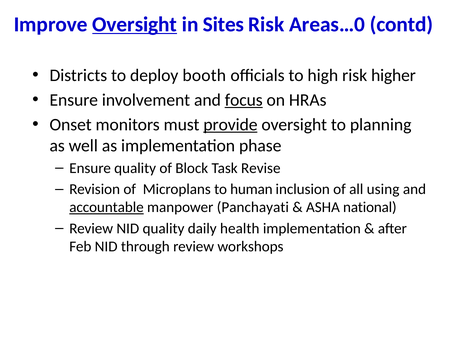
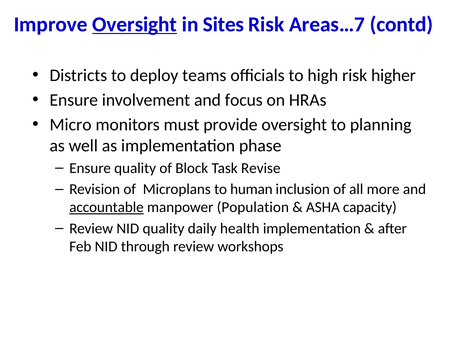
Areas…0: Areas…0 -> Areas…7
booth: booth -> teams
focus underline: present -> none
Onset: Onset -> Micro
provide underline: present -> none
using: using -> more
Panchayati: Panchayati -> Population
national: national -> capacity
